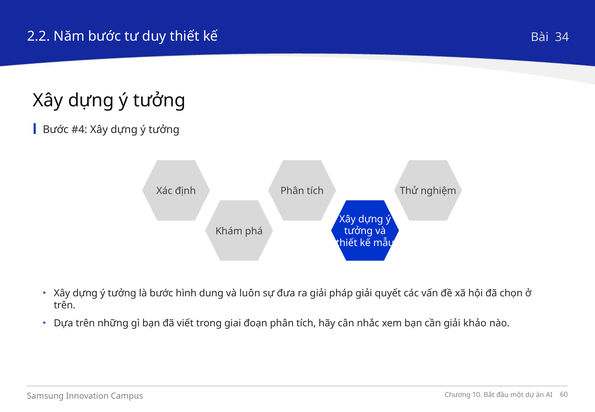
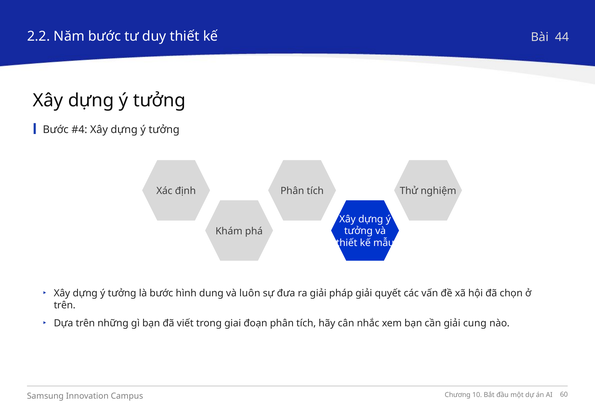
34: 34 -> 44
khảo: khảo -> cung
